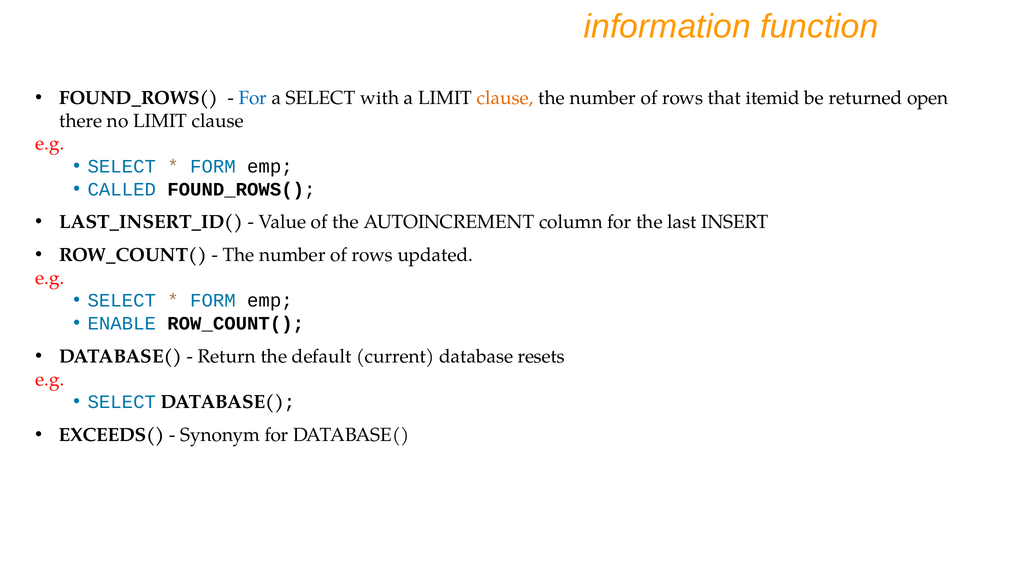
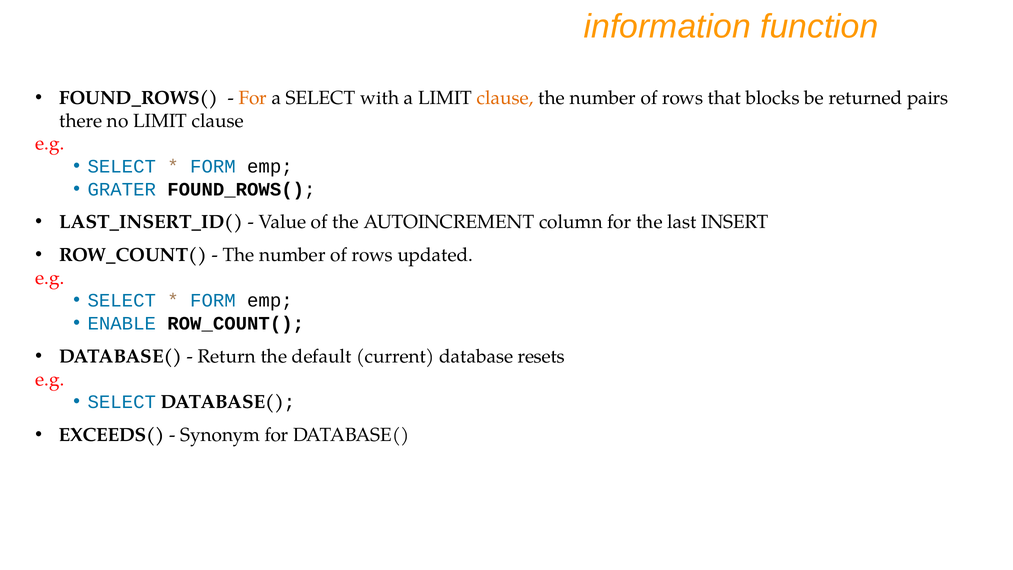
For at (253, 98) colour: blue -> orange
itemid: itemid -> blocks
open: open -> pairs
CALLED: CALLED -> GRATER
